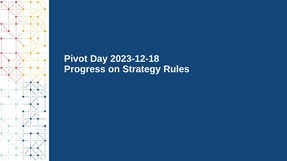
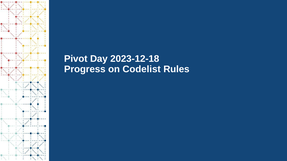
Strategy: Strategy -> Codelist
